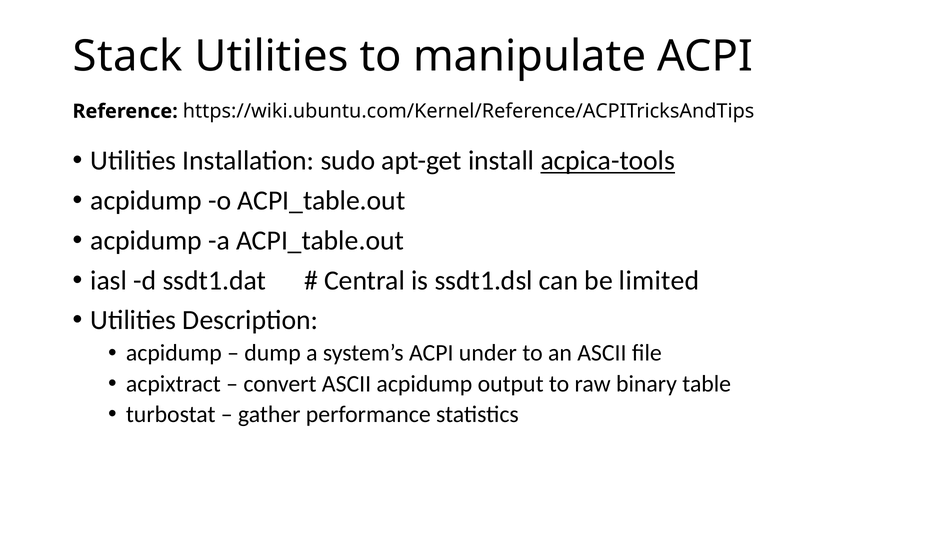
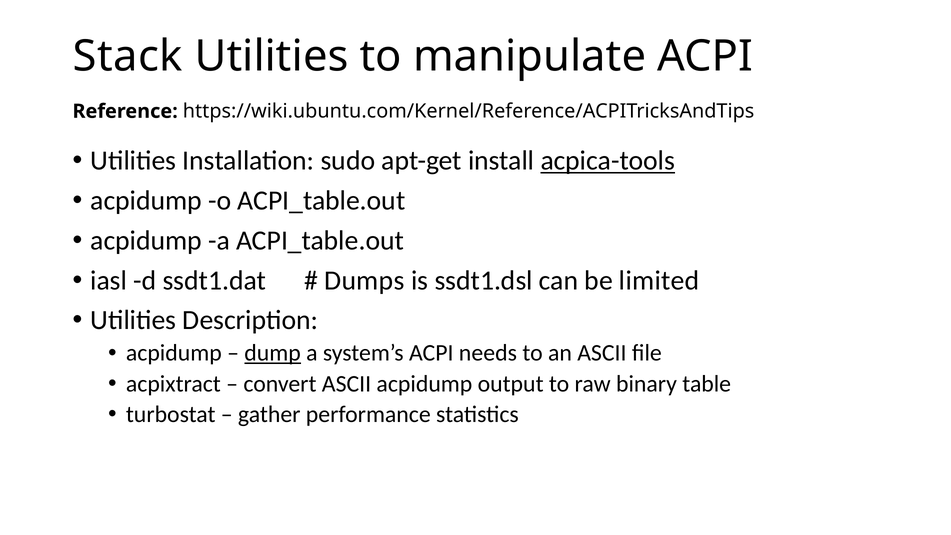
Central: Central -> Dumps
dump underline: none -> present
under: under -> needs
